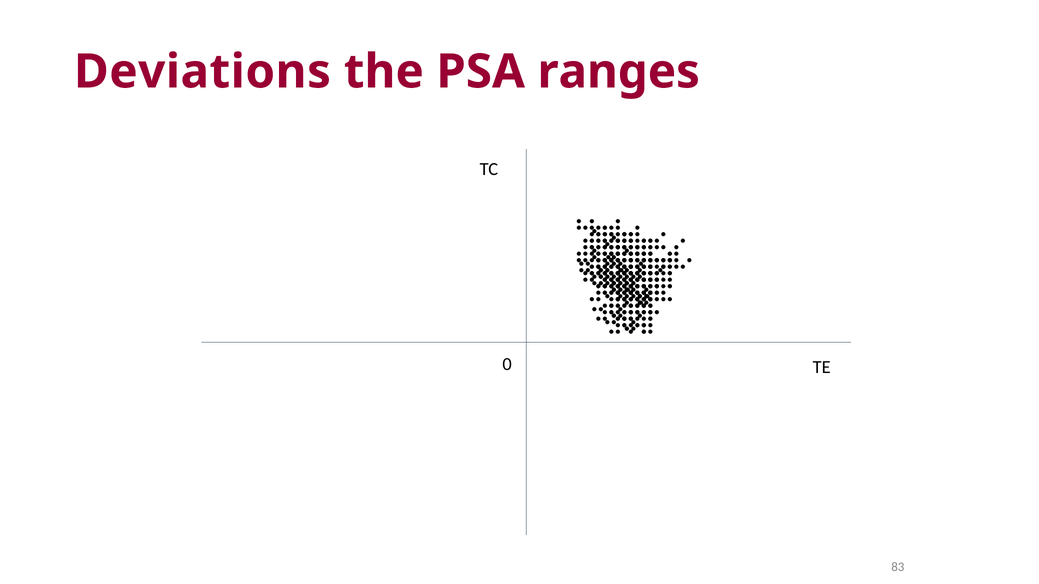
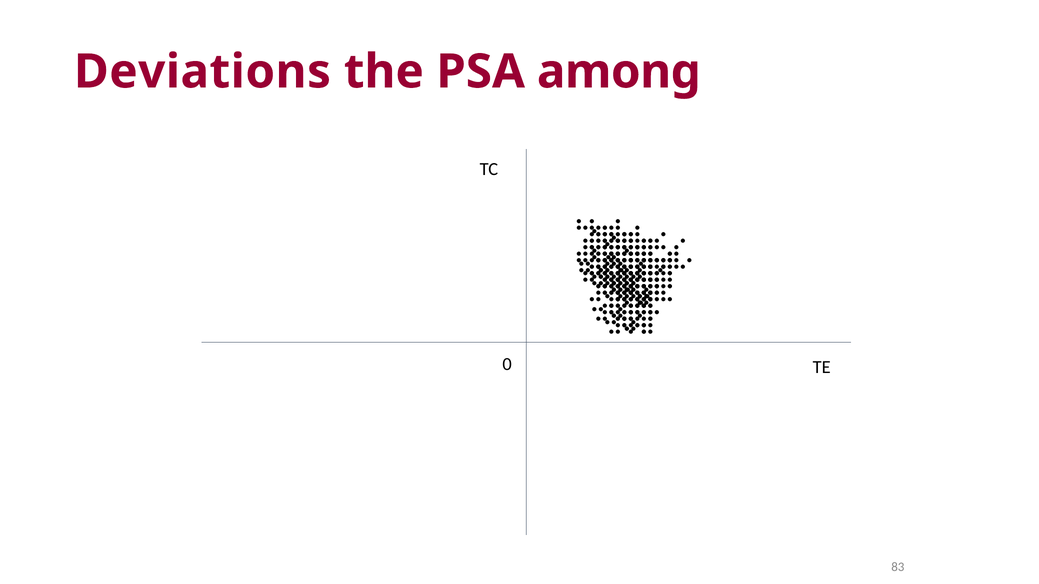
ranges: ranges -> among
